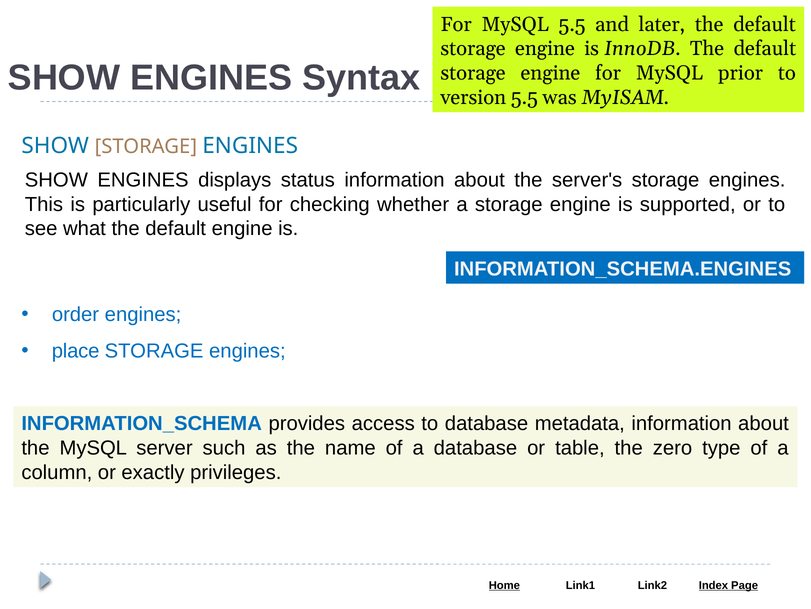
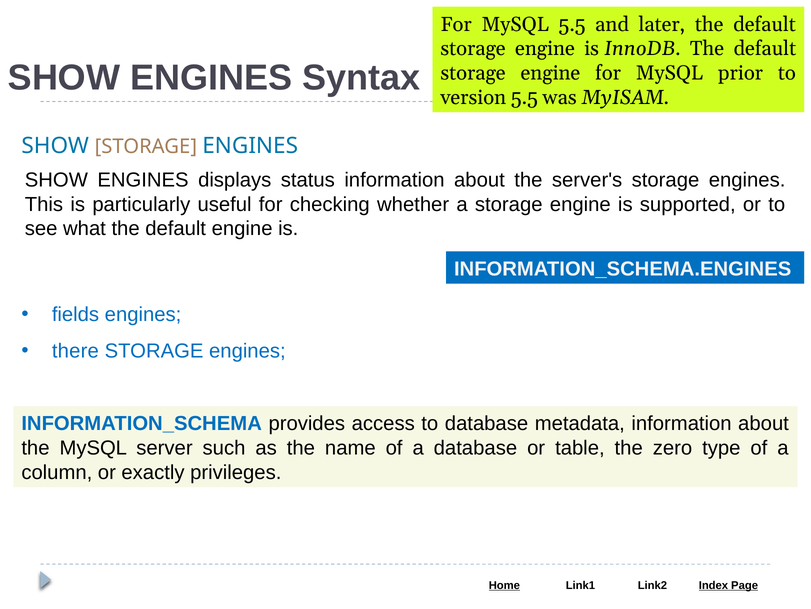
order: order -> fields
place: place -> there
